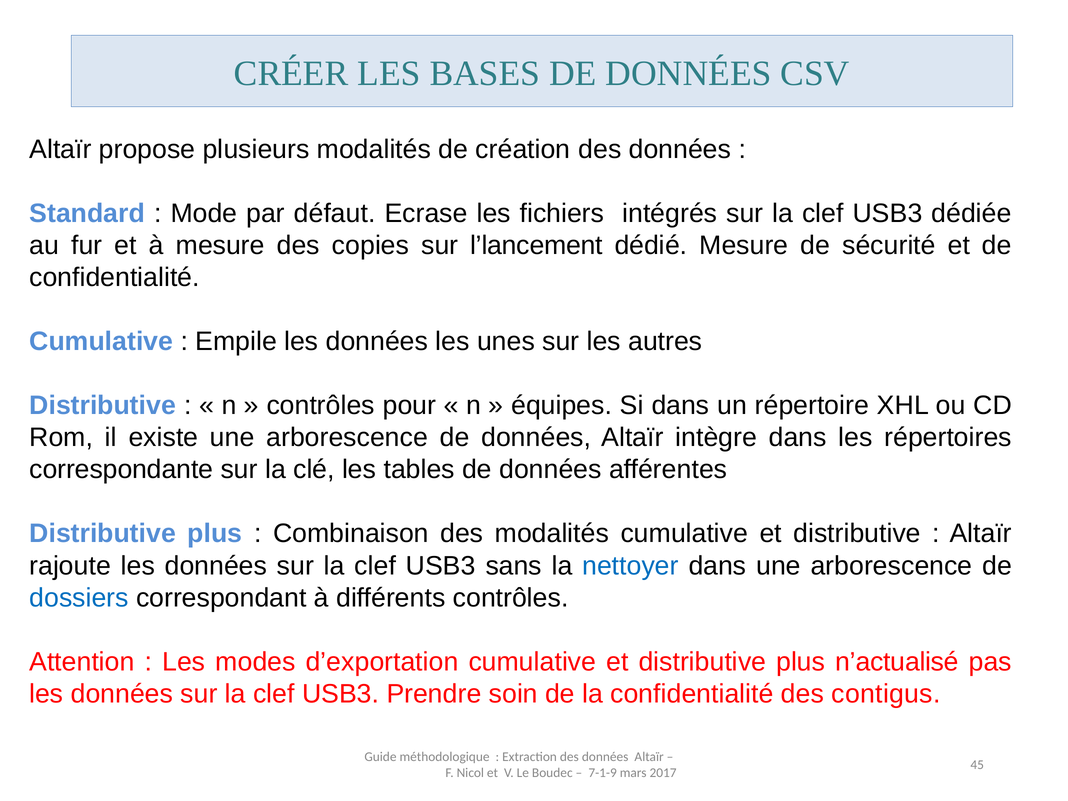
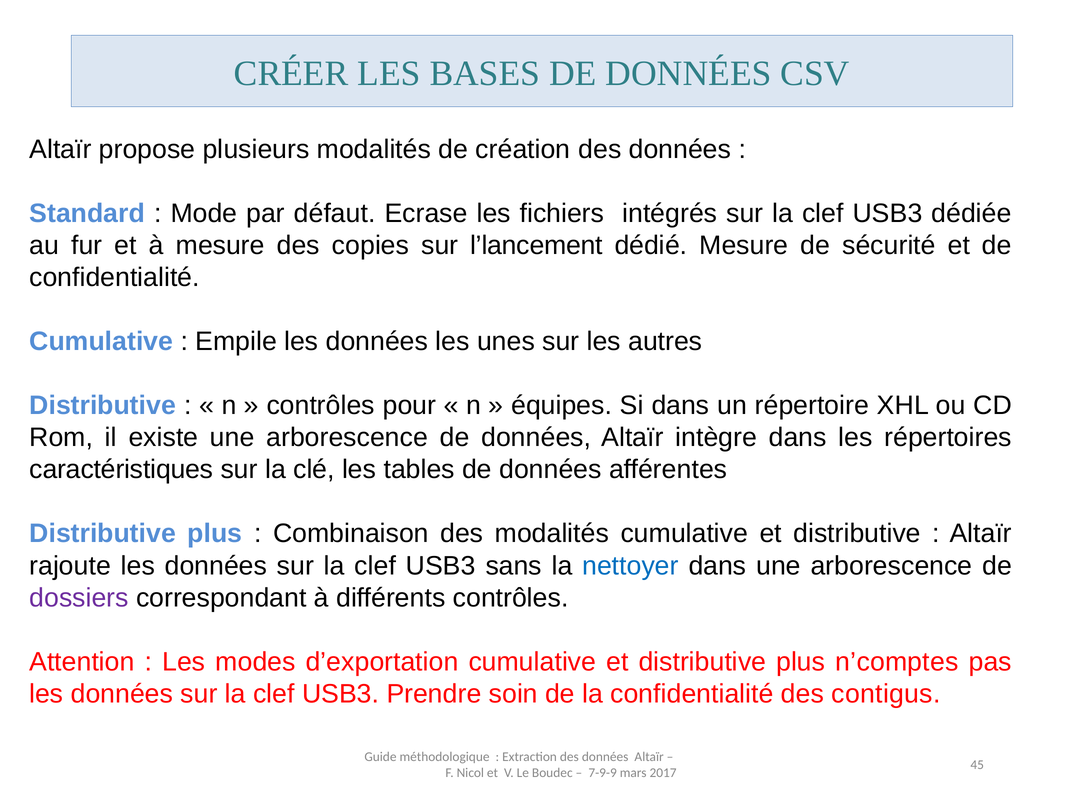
correspondante: correspondante -> caractéristiques
dossiers colour: blue -> purple
n’actualisé: n’actualisé -> n’comptes
7-1-9: 7-1-9 -> 7-9-9
